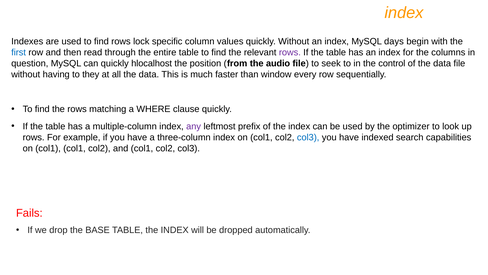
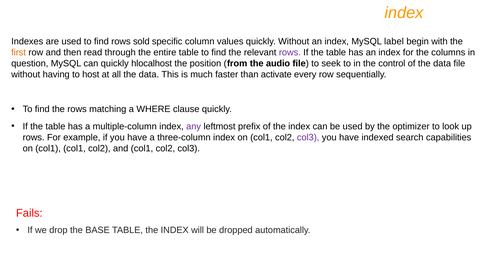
lock: lock -> sold
days: days -> label
first colour: blue -> orange
they: they -> host
window: window -> activate
col3 at (308, 137) colour: blue -> purple
